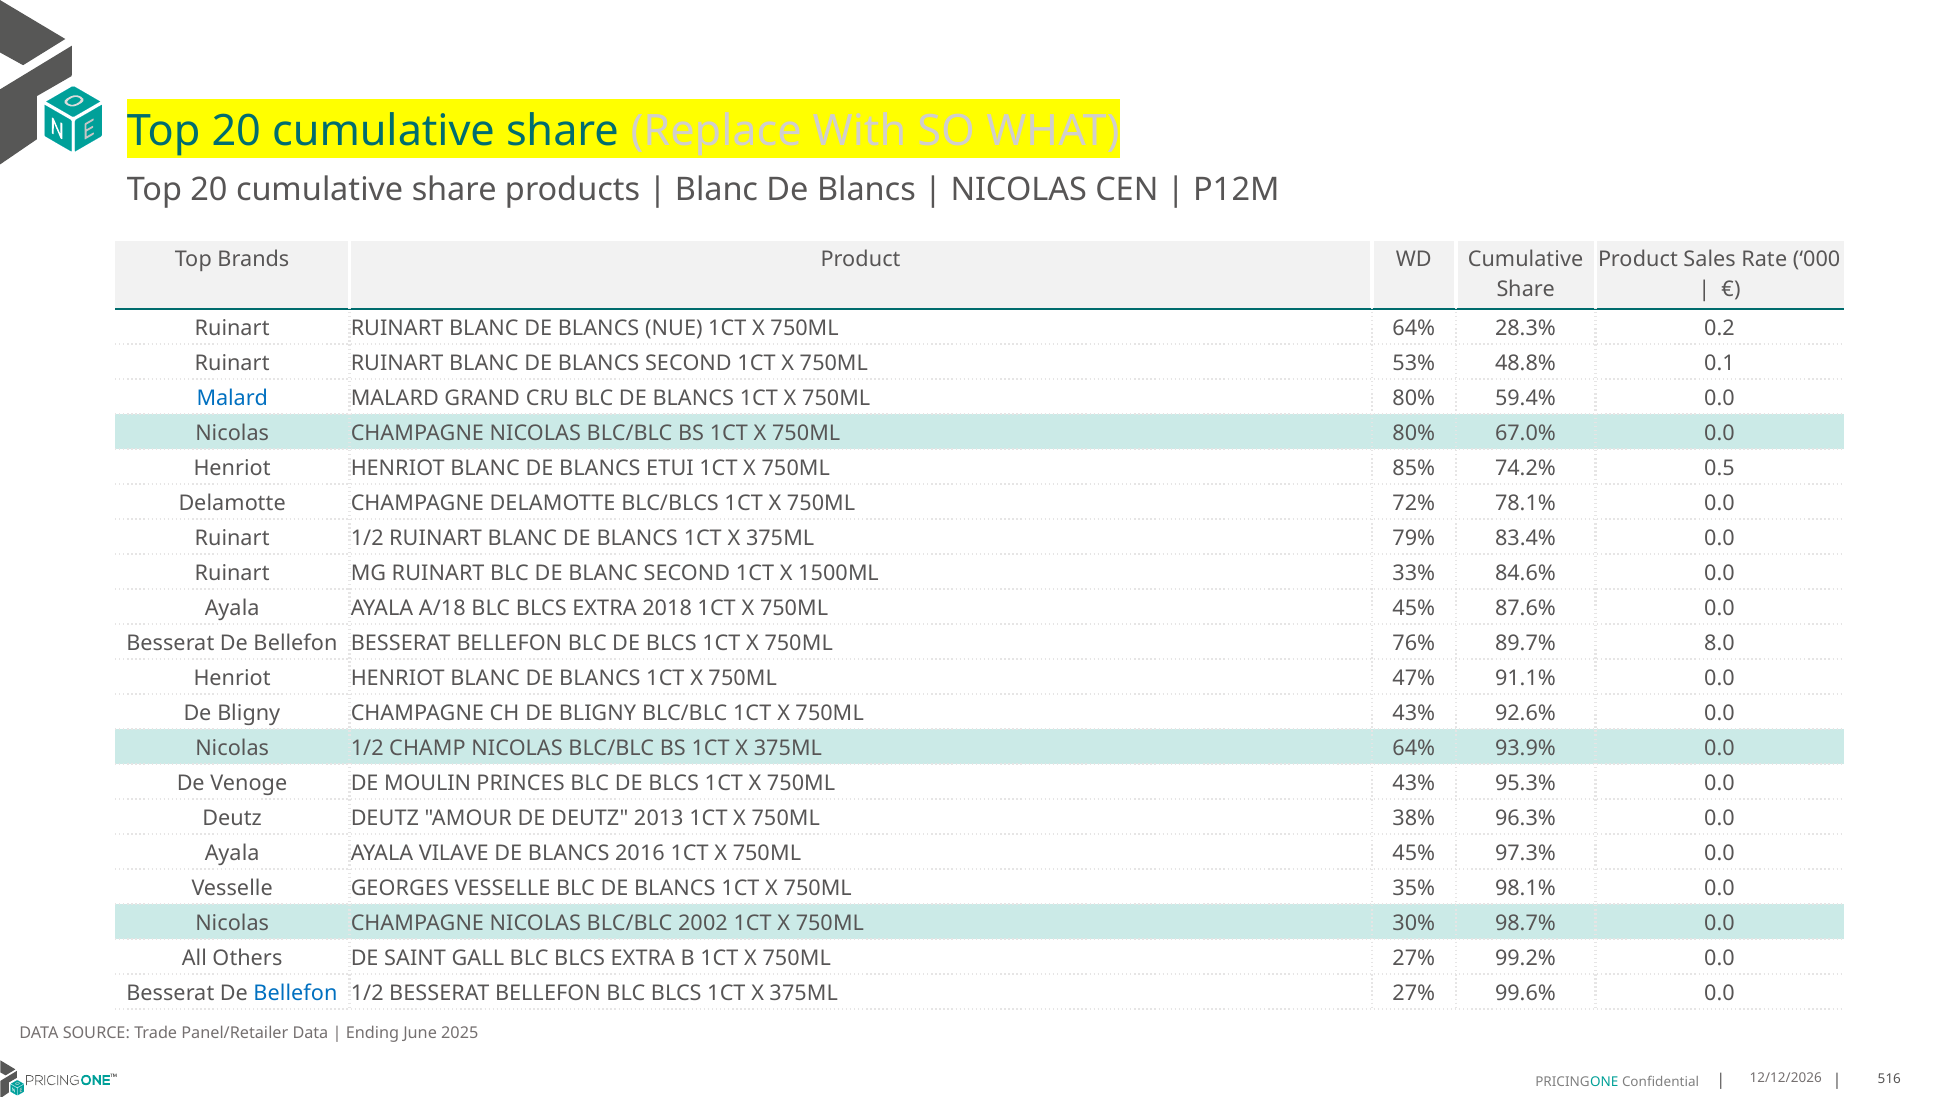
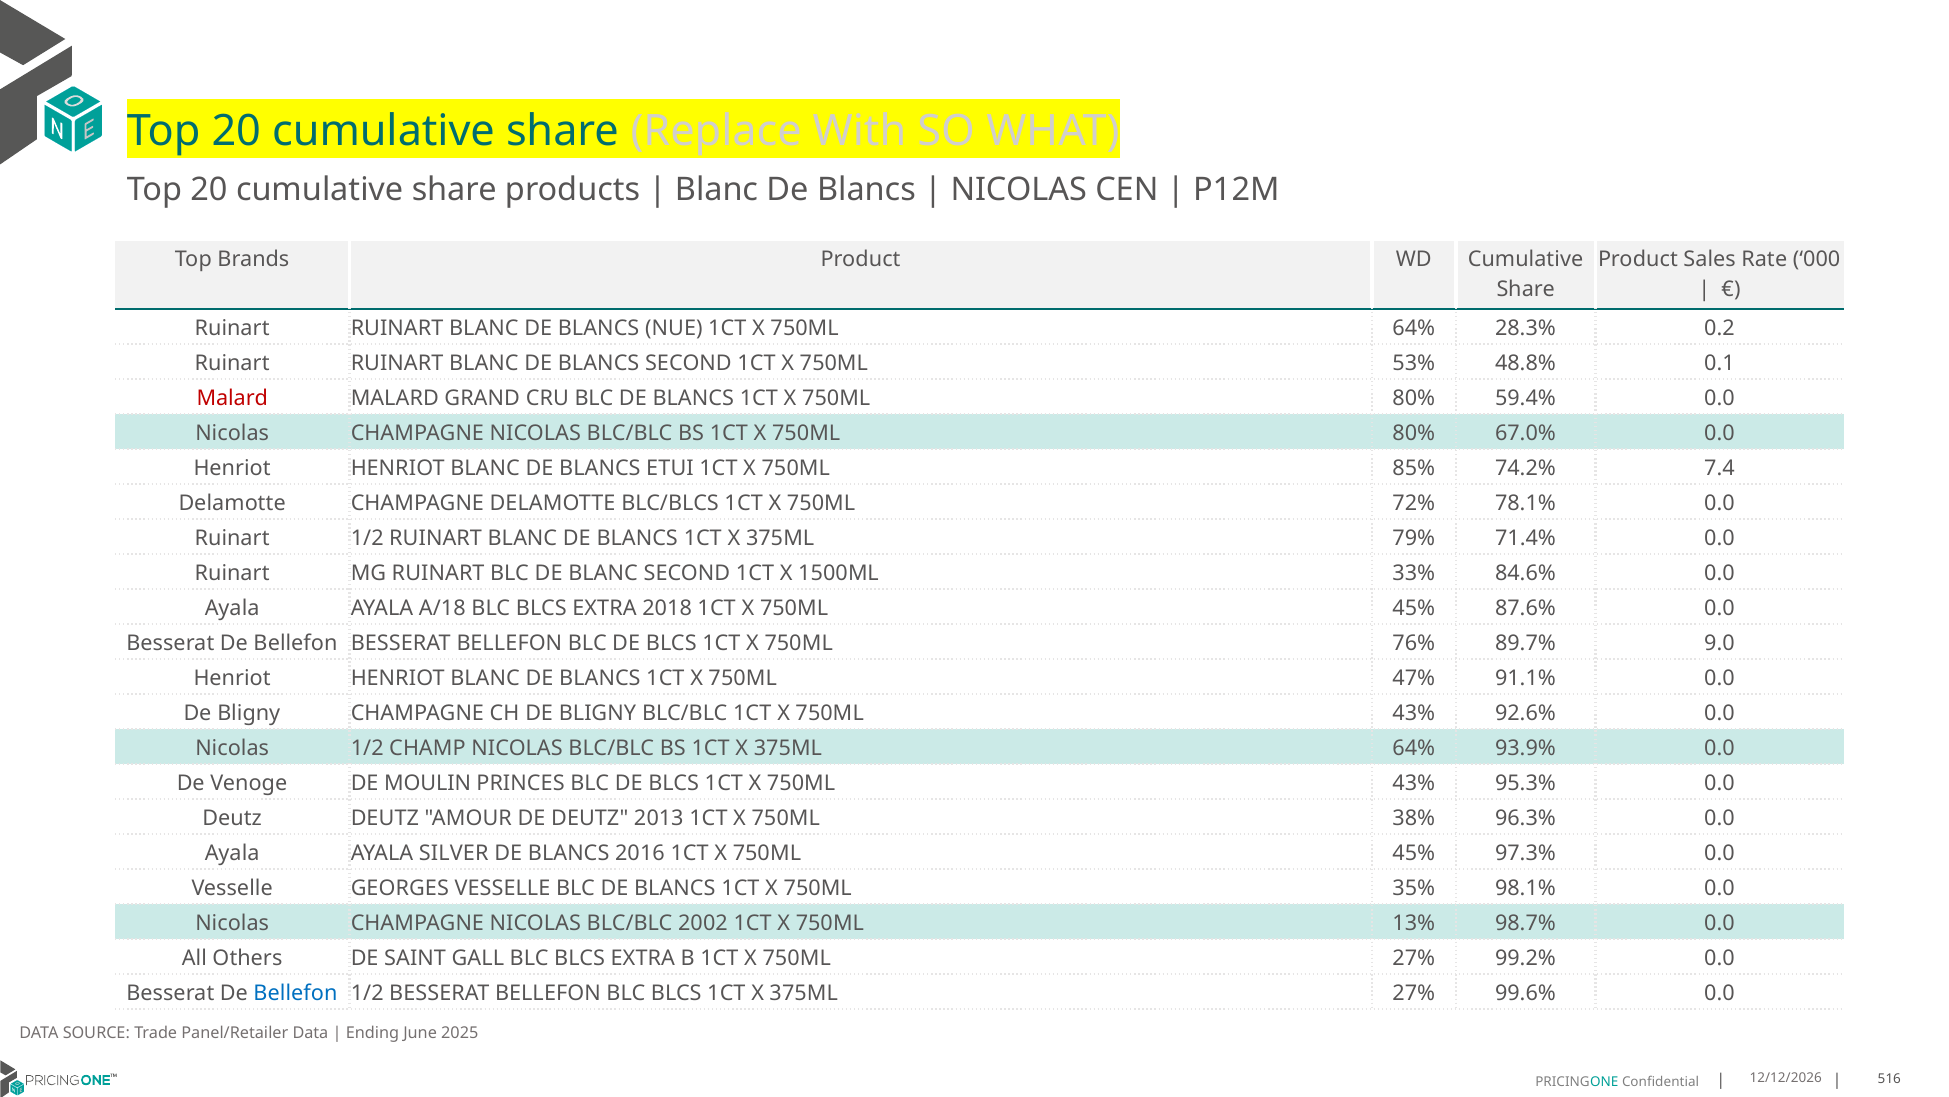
Malard at (232, 398) colour: blue -> red
0.5: 0.5 -> 7.4
83.4%: 83.4% -> 71.4%
8.0: 8.0 -> 9.0
VILAVE: VILAVE -> SILVER
30%: 30% -> 13%
